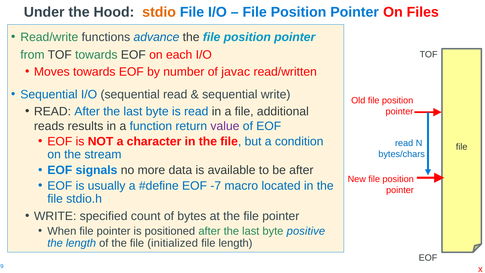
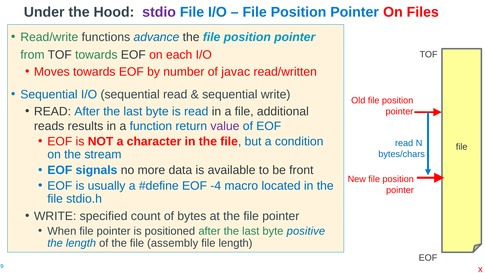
stdio colour: orange -> purple
be after: after -> front
-7: -7 -> -4
initialized: initialized -> assembly
